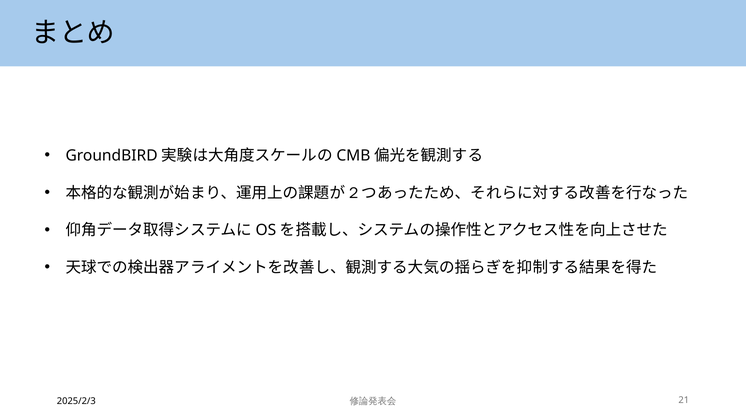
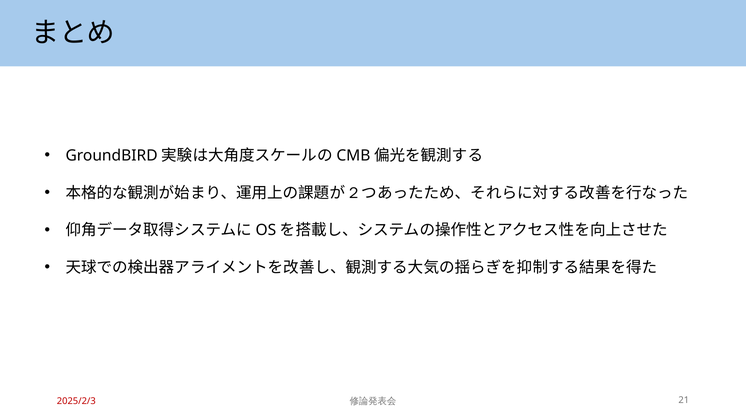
2025/2/3 colour: black -> red
